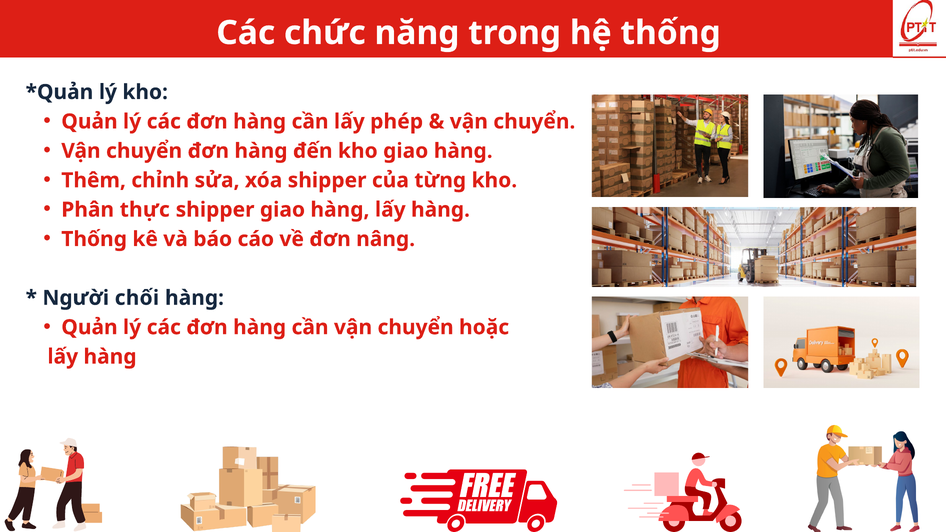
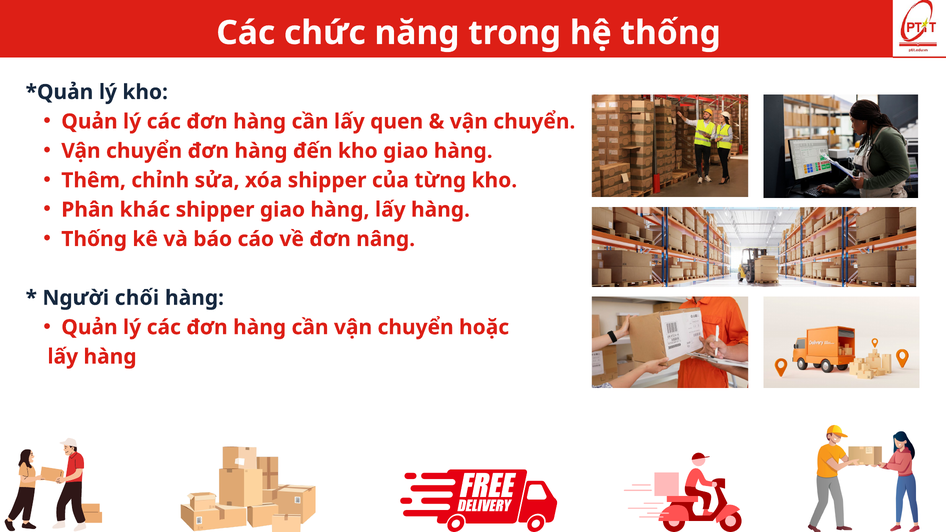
phép: phép -> quen
thực: thực -> khác
